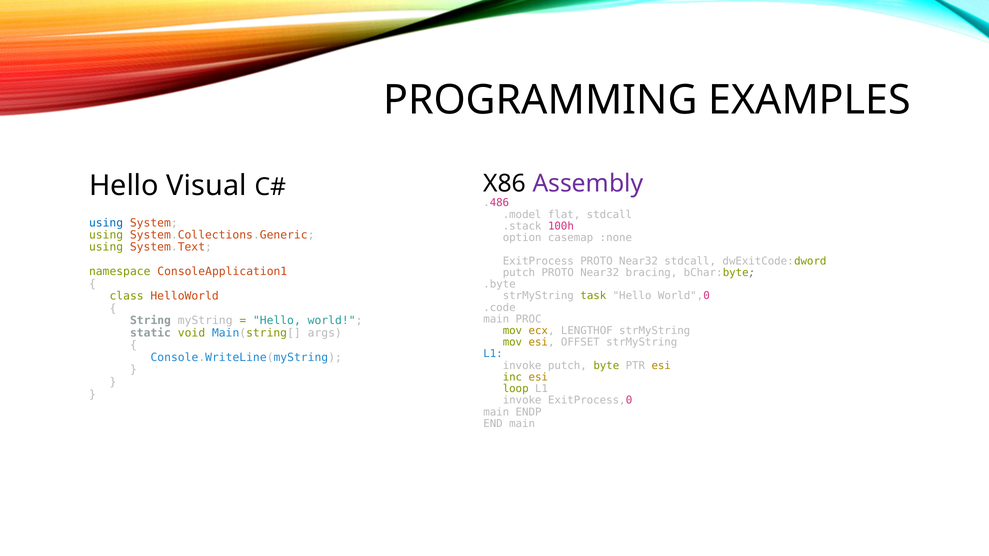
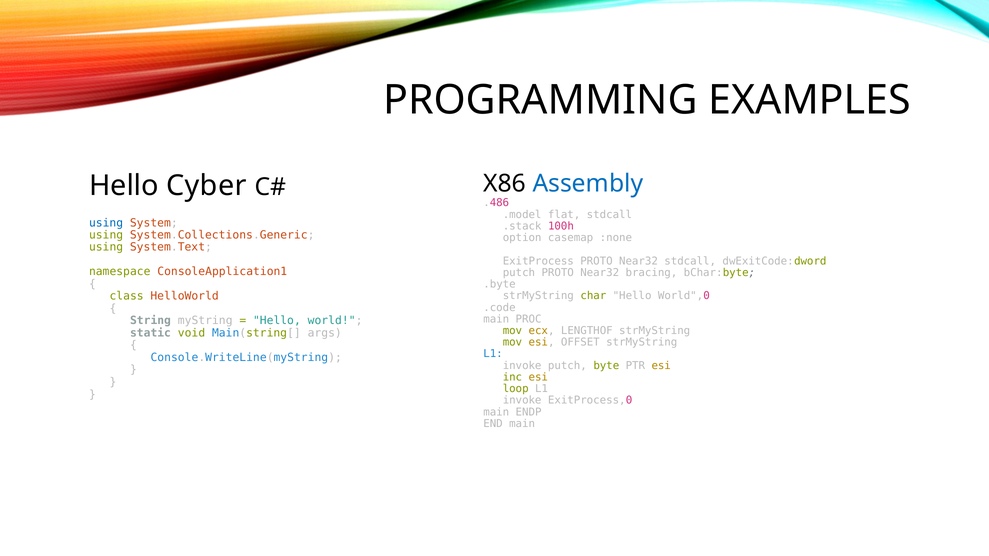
Assembly colour: purple -> blue
Visual: Visual -> Cyber
task: task -> char
